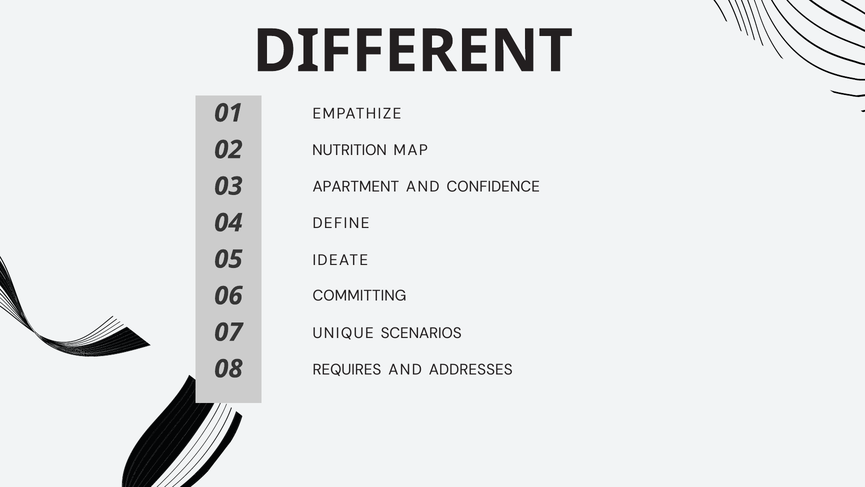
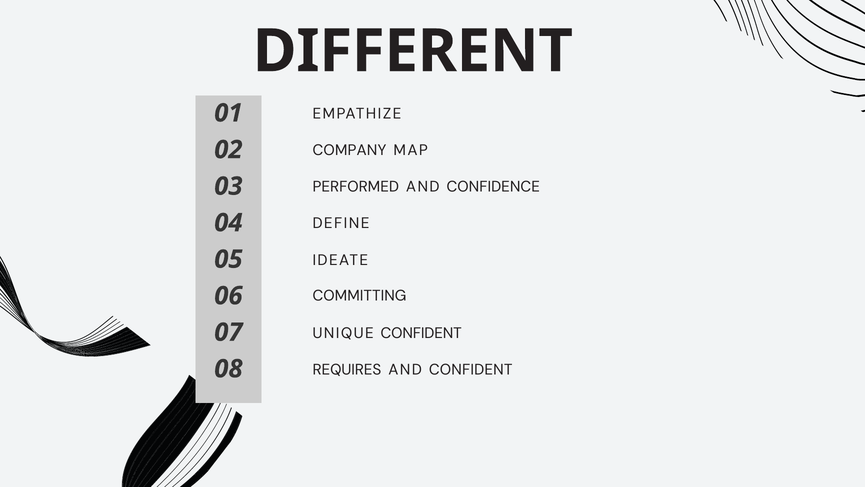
NUTRITION: NUTRITION -> COMPANY
APARTMENT: APARTMENT -> PERFORMED
UNIQUE SCENARIOS: SCENARIOS -> CONFIDENT
AND ADDRESSES: ADDRESSES -> CONFIDENT
